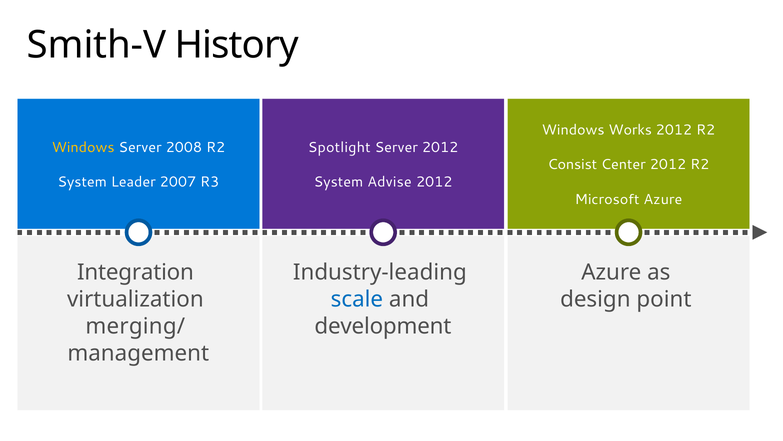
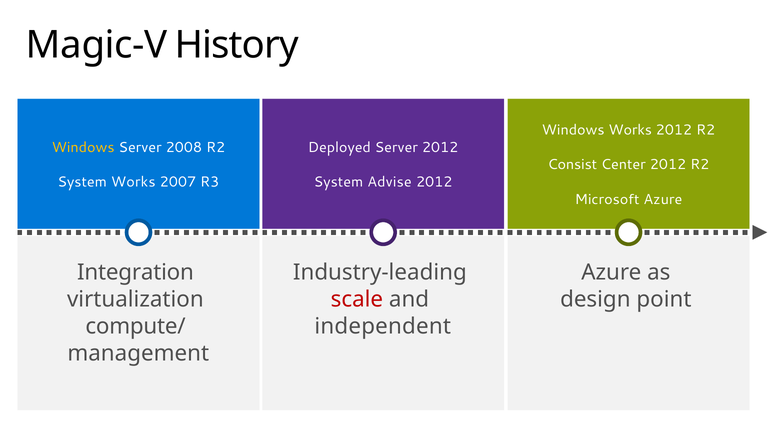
Smith-V: Smith-V -> Magic-V
Spotlight: Spotlight -> Deployed
System Leader: Leader -> Works
scale colour: blue -> red
merging/: merging/ -> compute/
development: development -> independent
